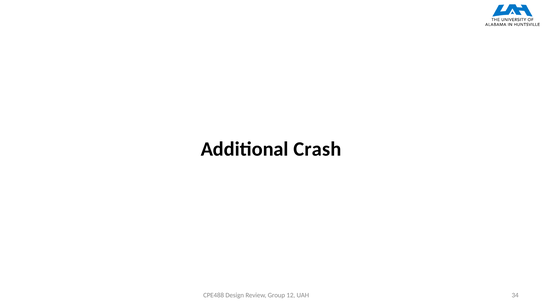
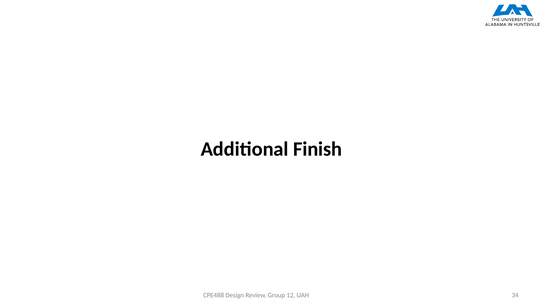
Crash: Crash -> Finish
